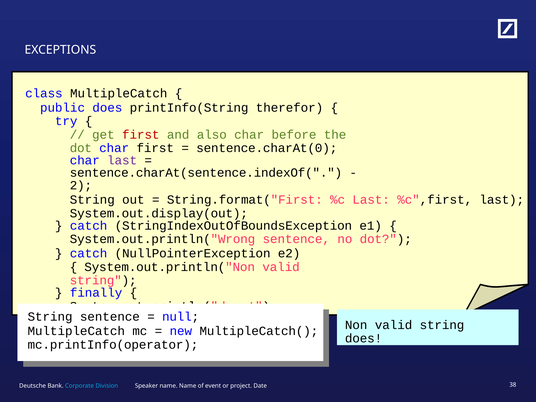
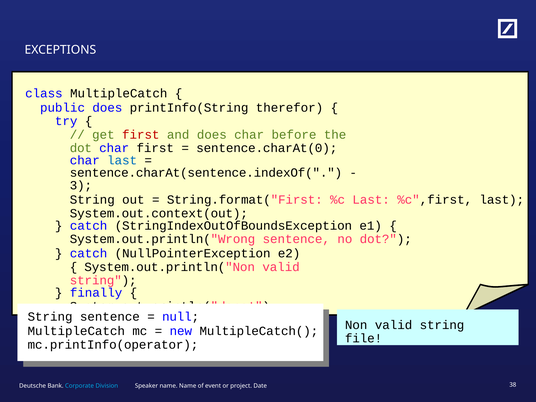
and also: also -> does
last at (122, 160) colour: purple -> blue
2: 2 -> 3
System.out.display(out: System.out.display(out -> System.out.context(out
does at (364, 338): does -> file
